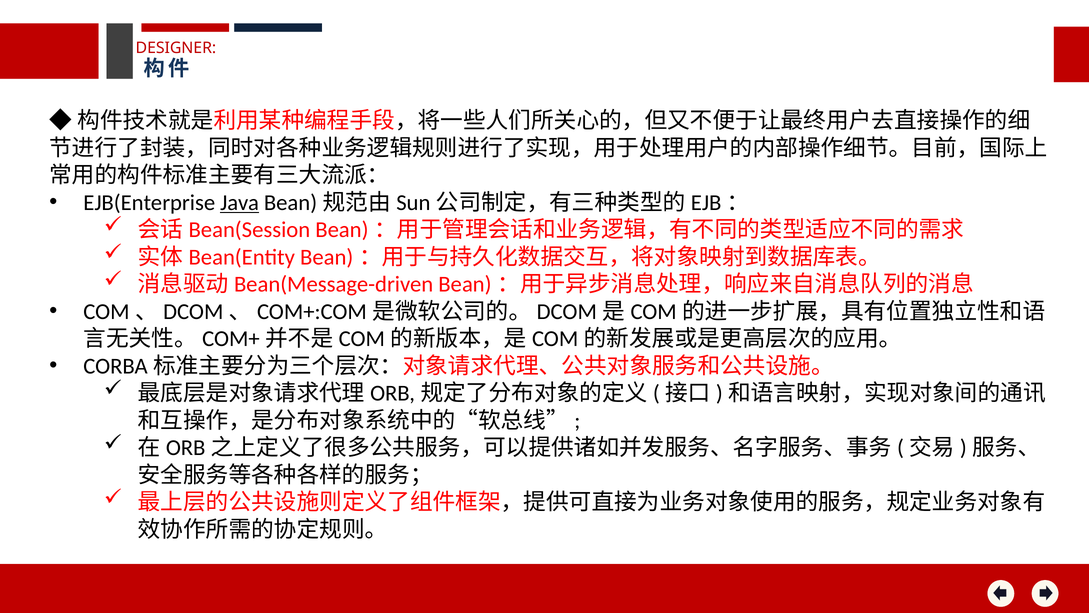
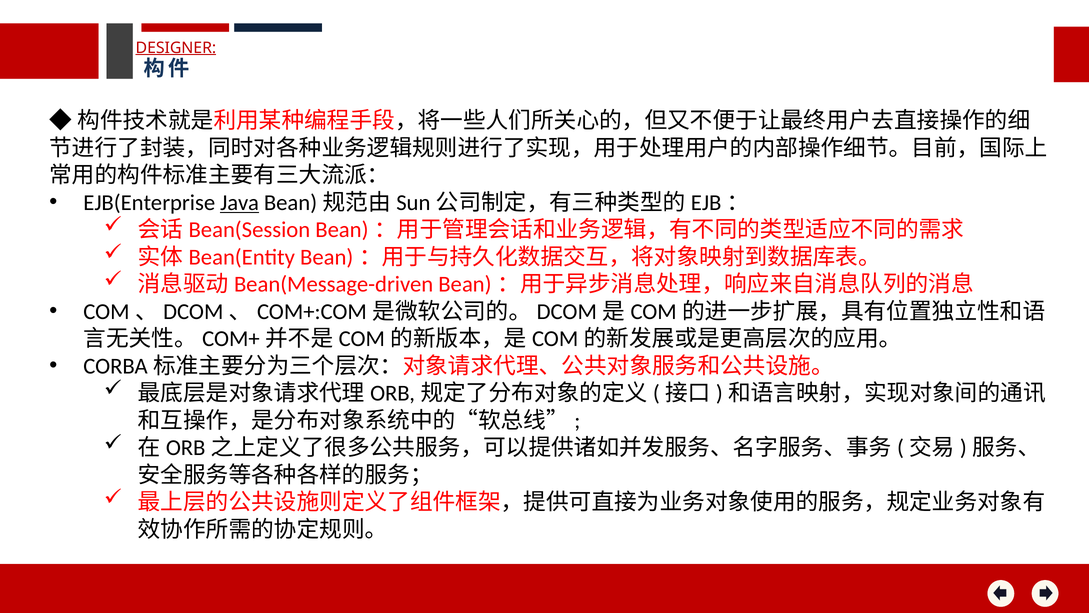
DESIGNER underline: none -> present
